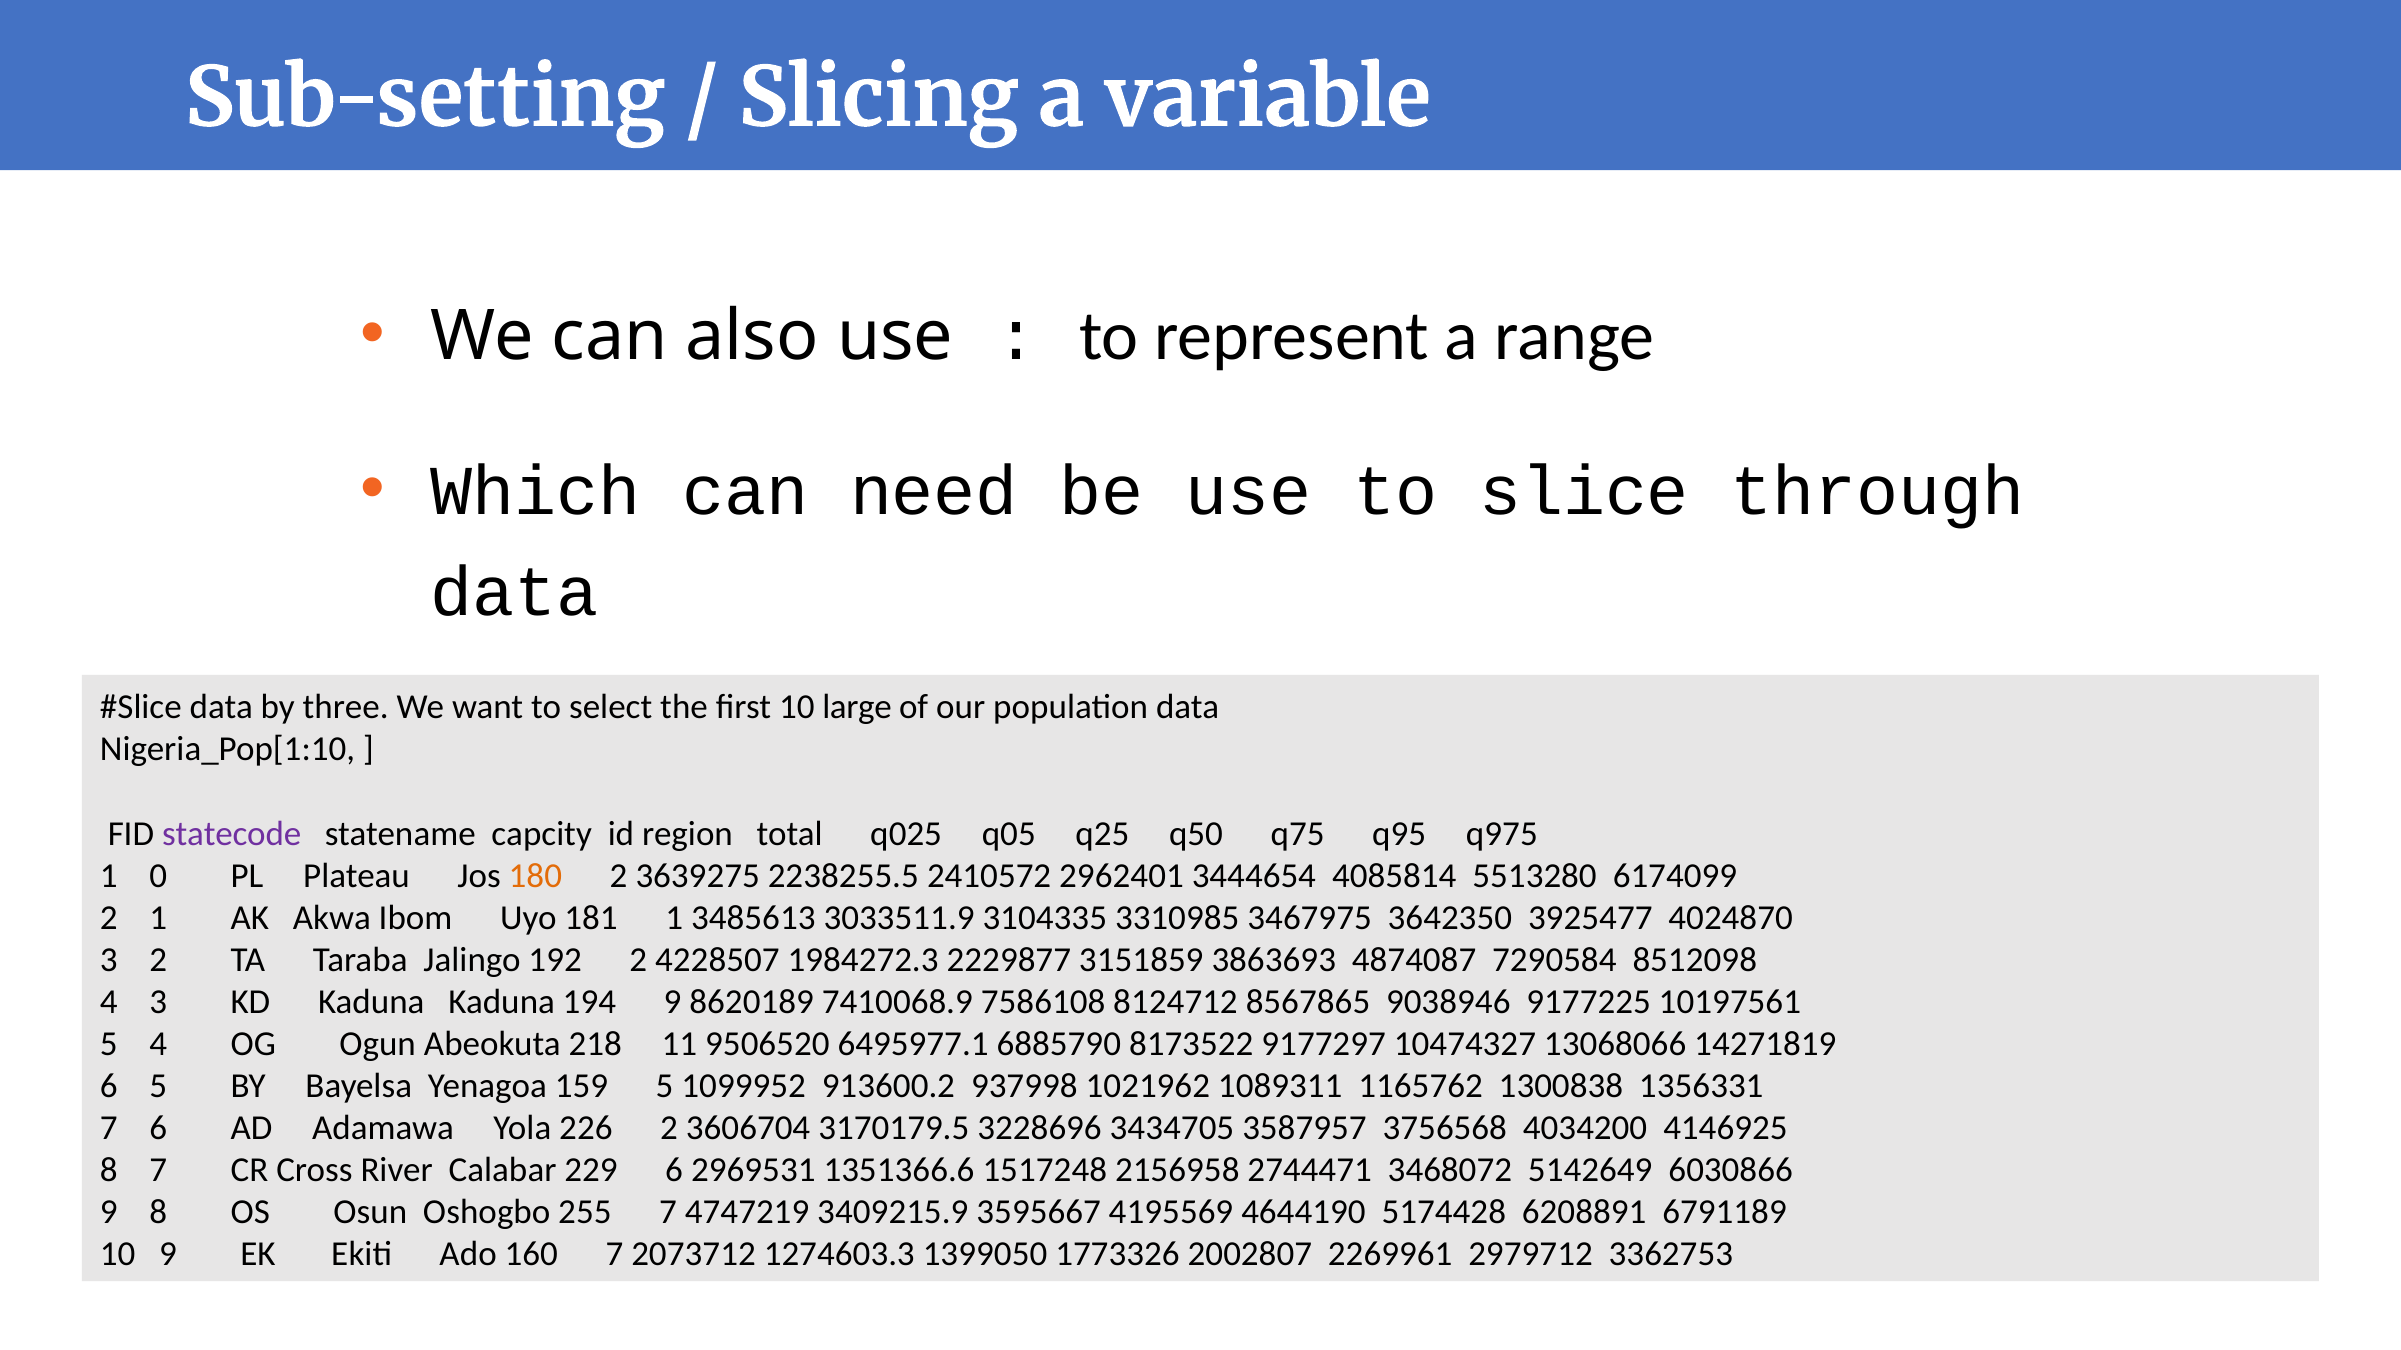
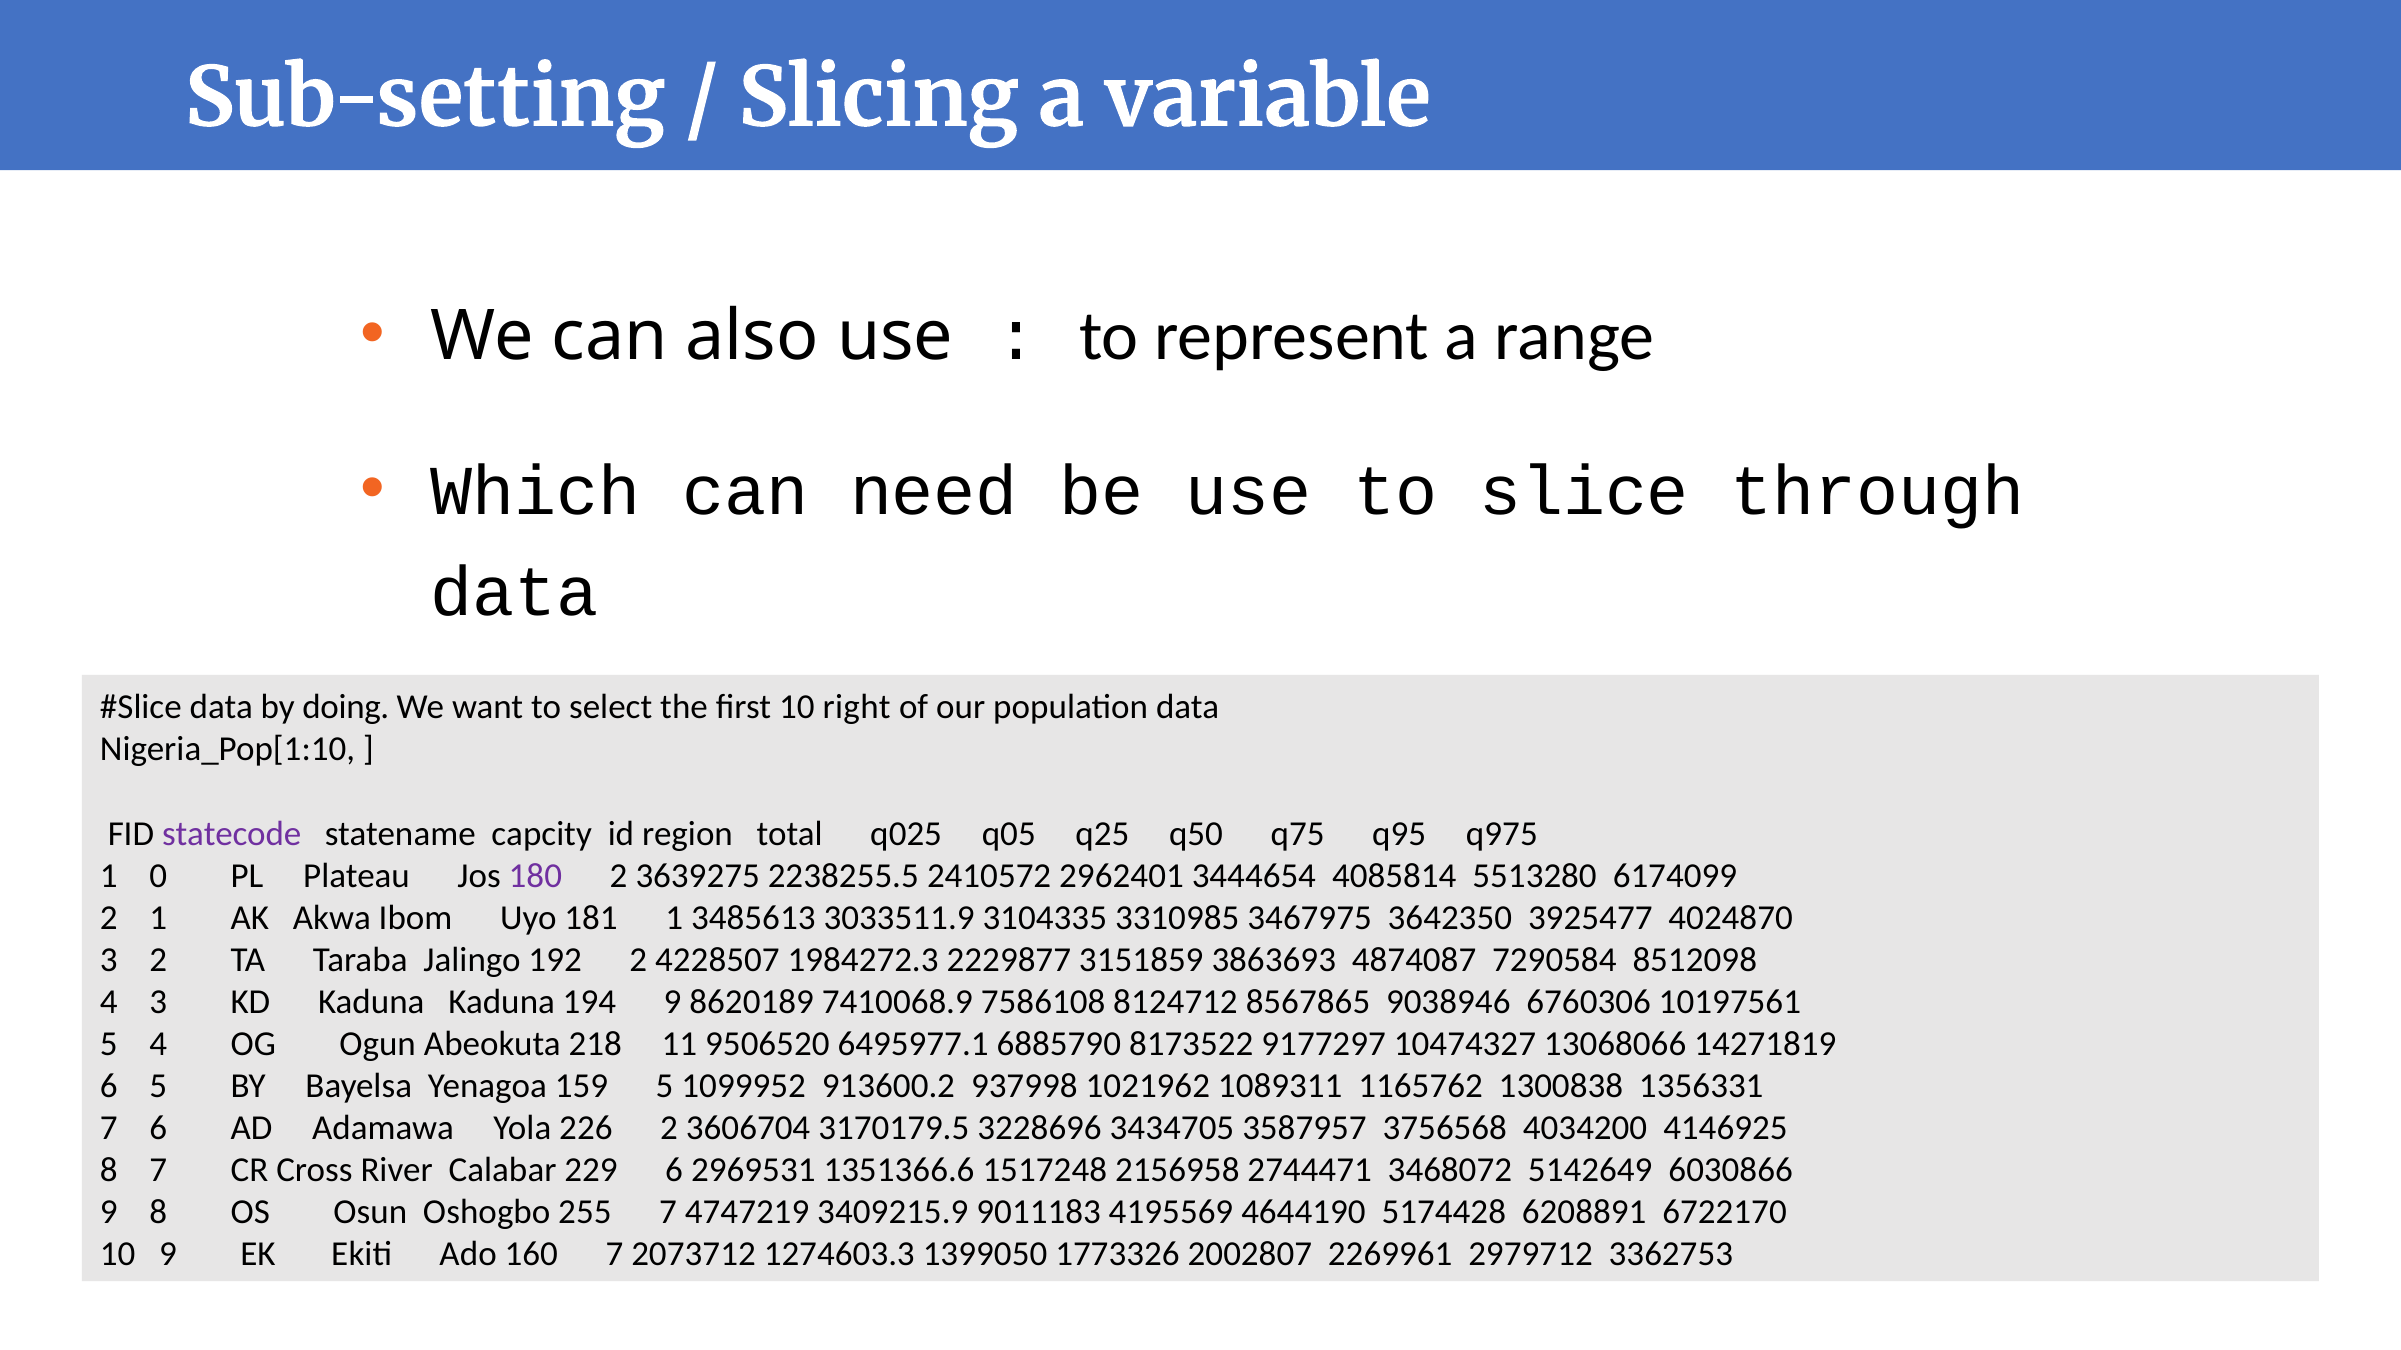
three: three -> doing
large: large -> right
180 colour: orange -> purple
9177225: 9177225 -> 6760306
3595667: 3595667 -> 9011183
6791189: 6791189 -> 6722170
